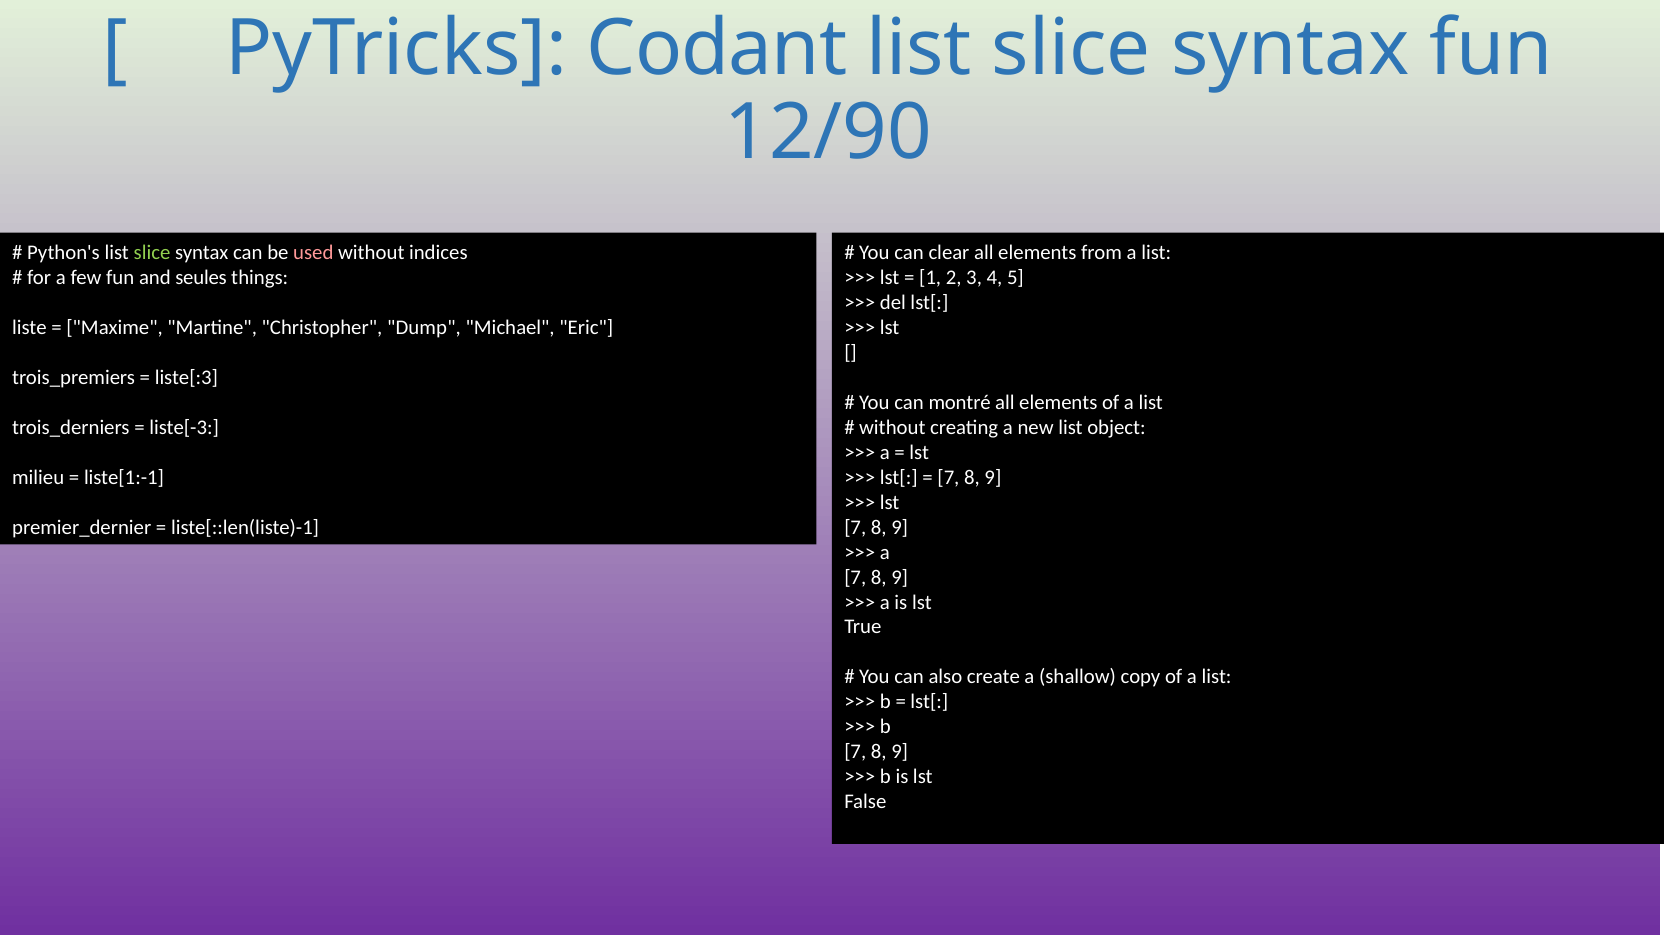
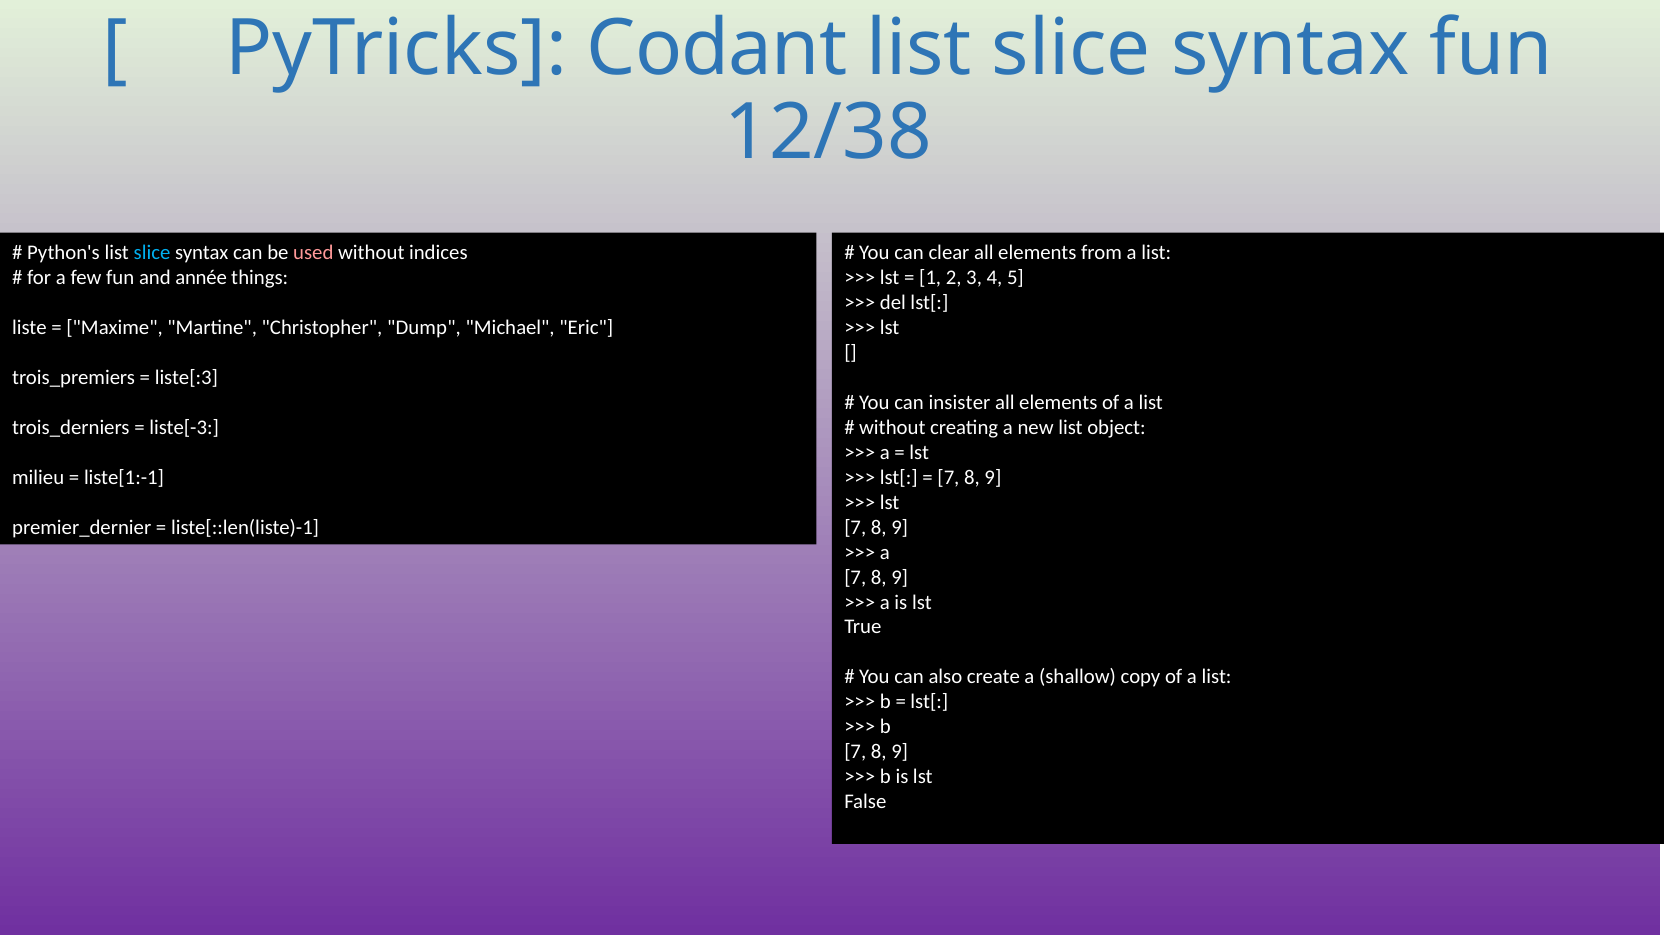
12/90: 12/90 -> 12/38
slice at (152, 253) colour: light green -> light blue
seules: seules -> année
montré: montré -> insister
